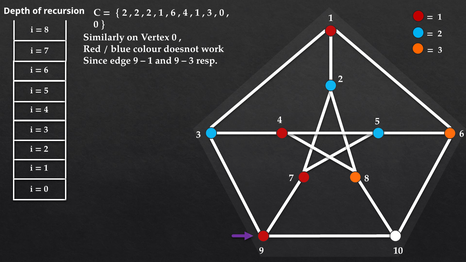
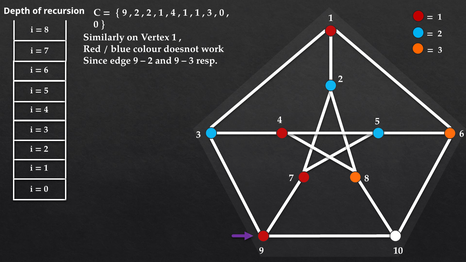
2 at (125, 13): 2 -> 9
6 at (173, 13): 6 -> 4
4 at (185, 13): 4 -> 1
Vertex 0: 0 -> 1
1 at (150, 61): 1 -> 2
